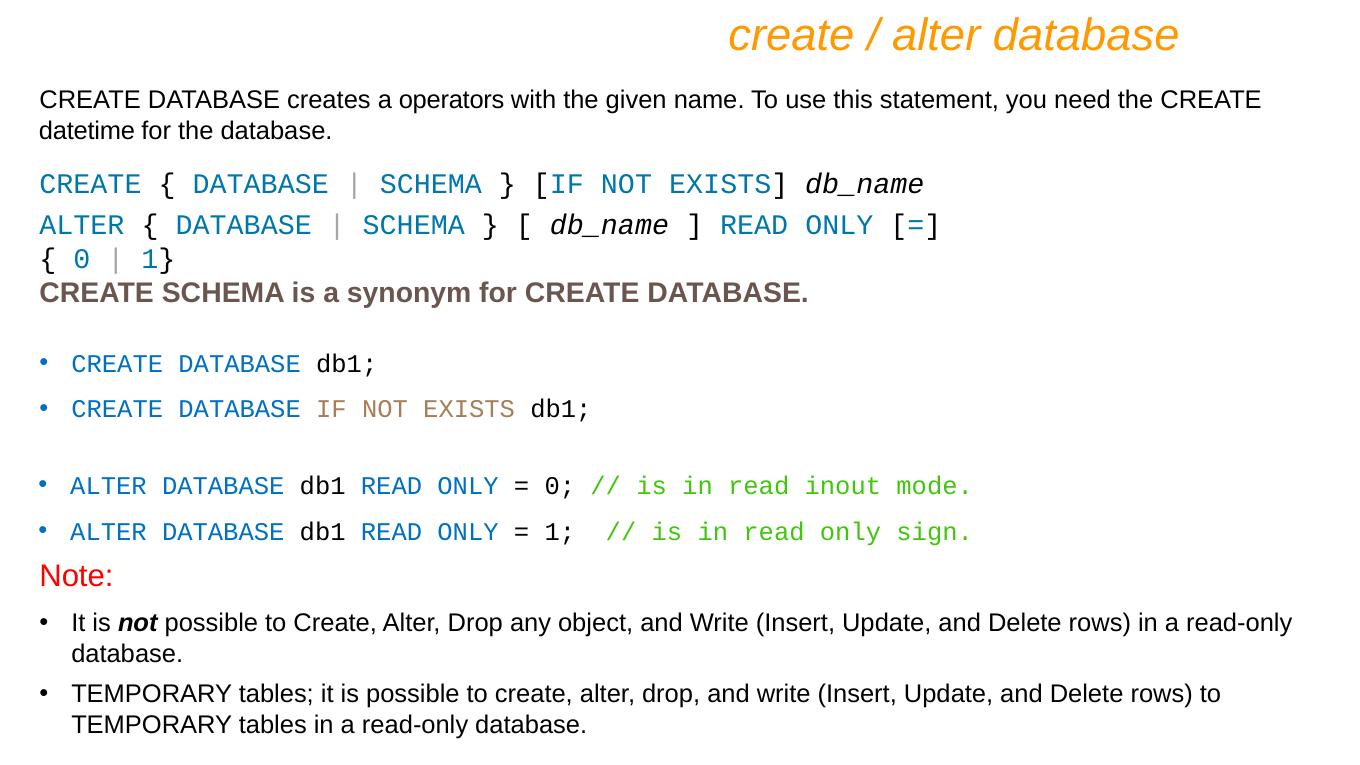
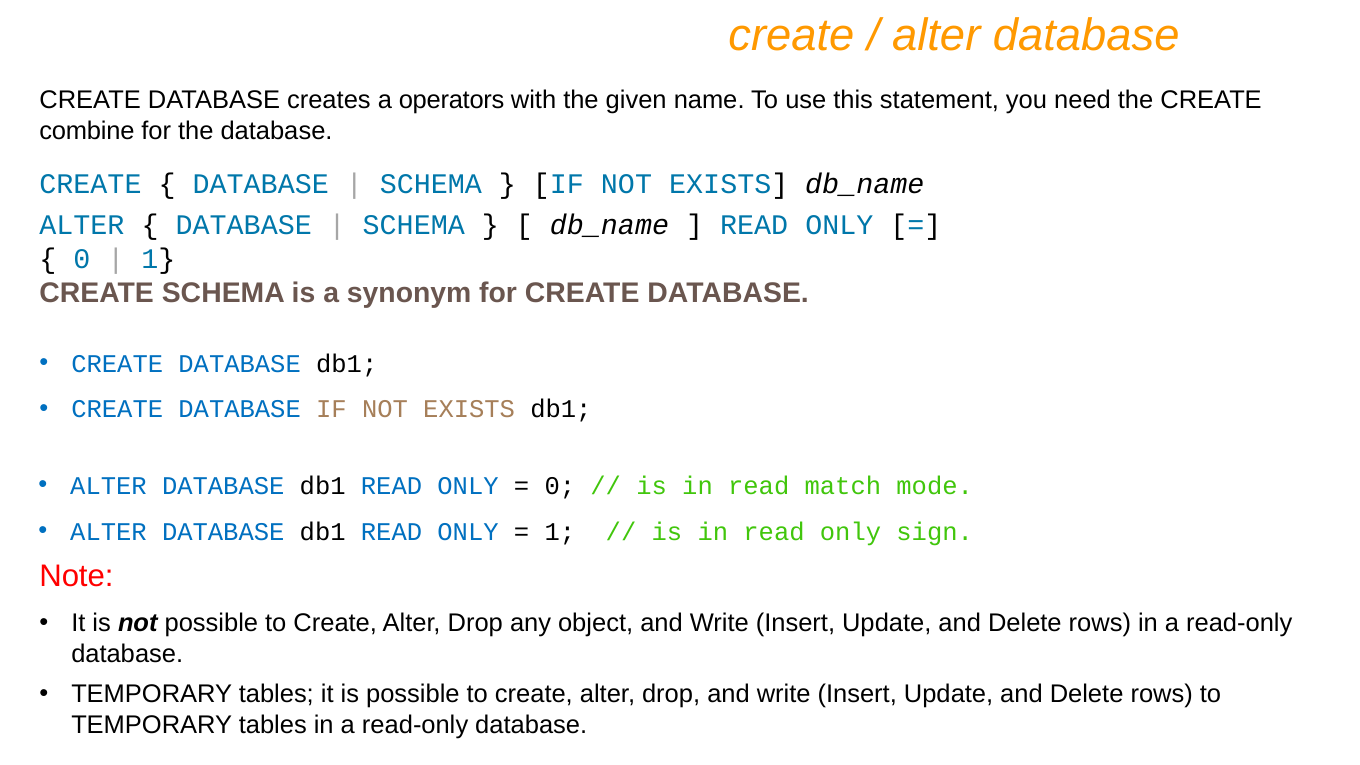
datetime: datetime -> combine
inout: inout -> match
